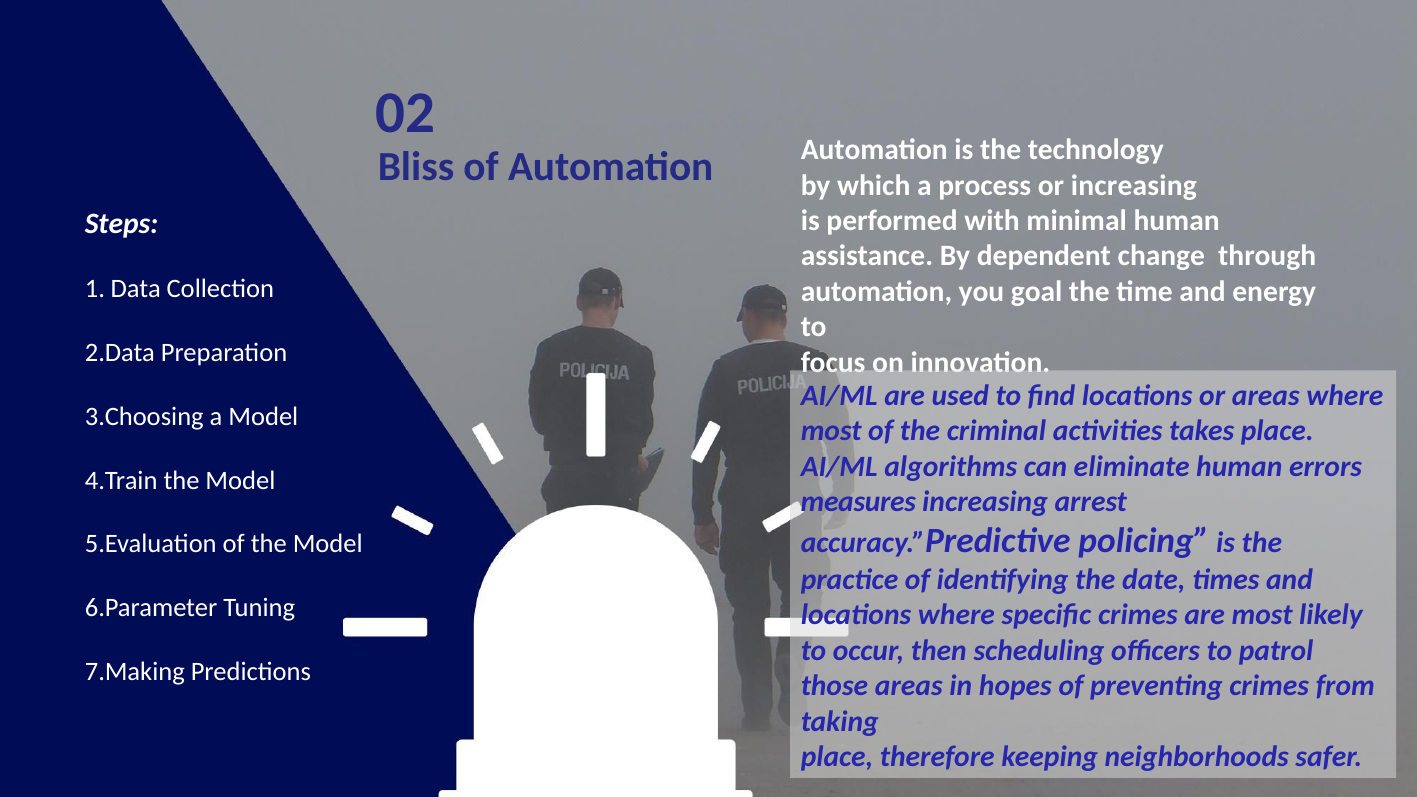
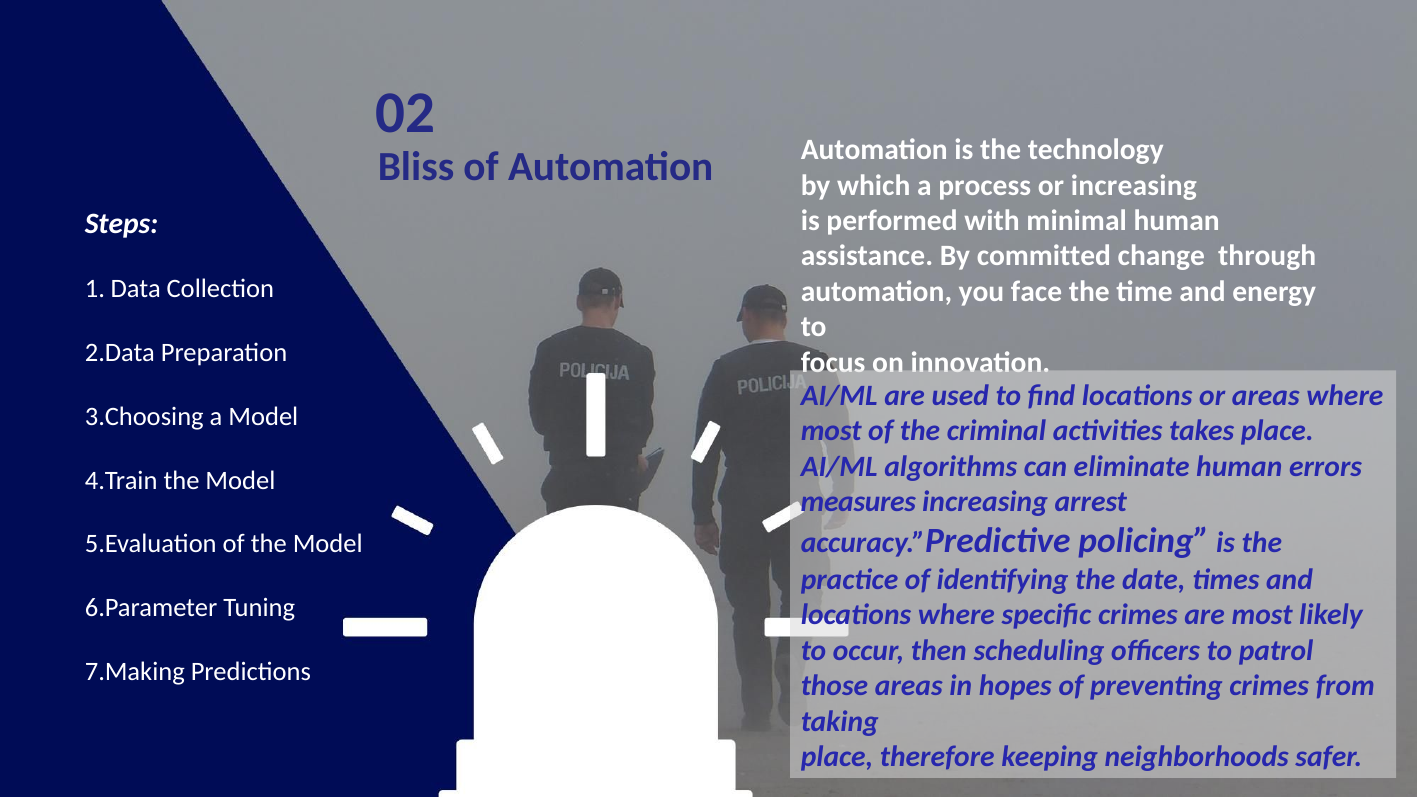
dependent: dependent -> committed
goal: goal -> face
